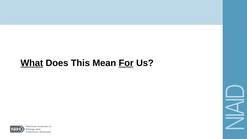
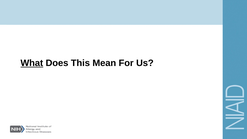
For underline: present -> none
